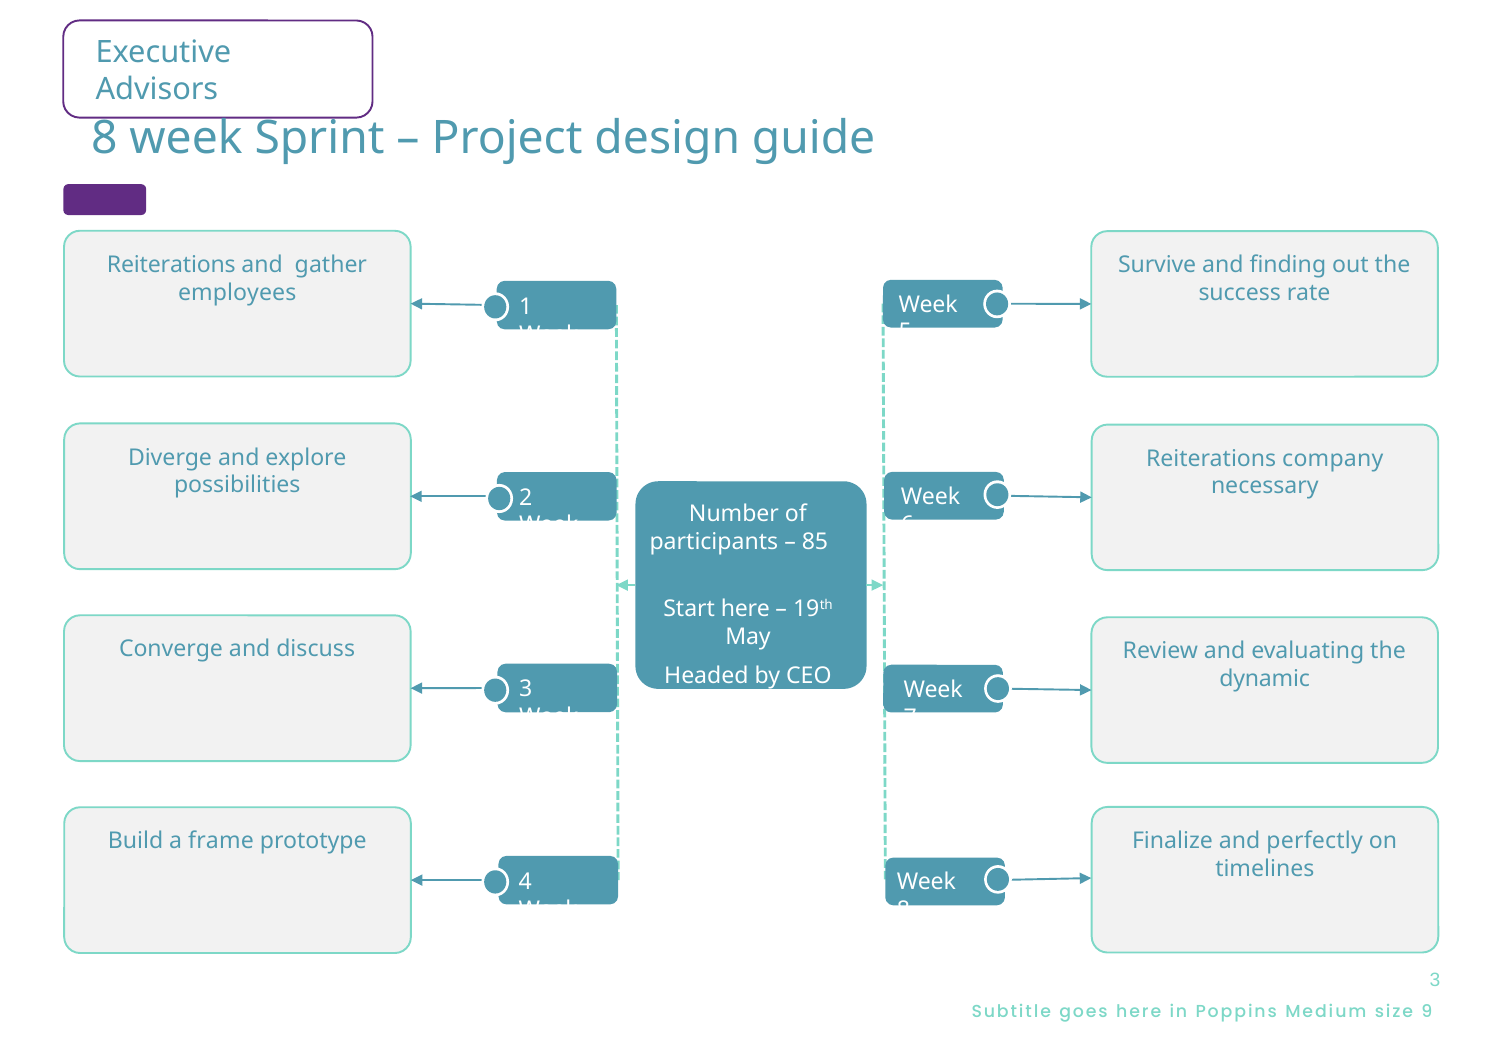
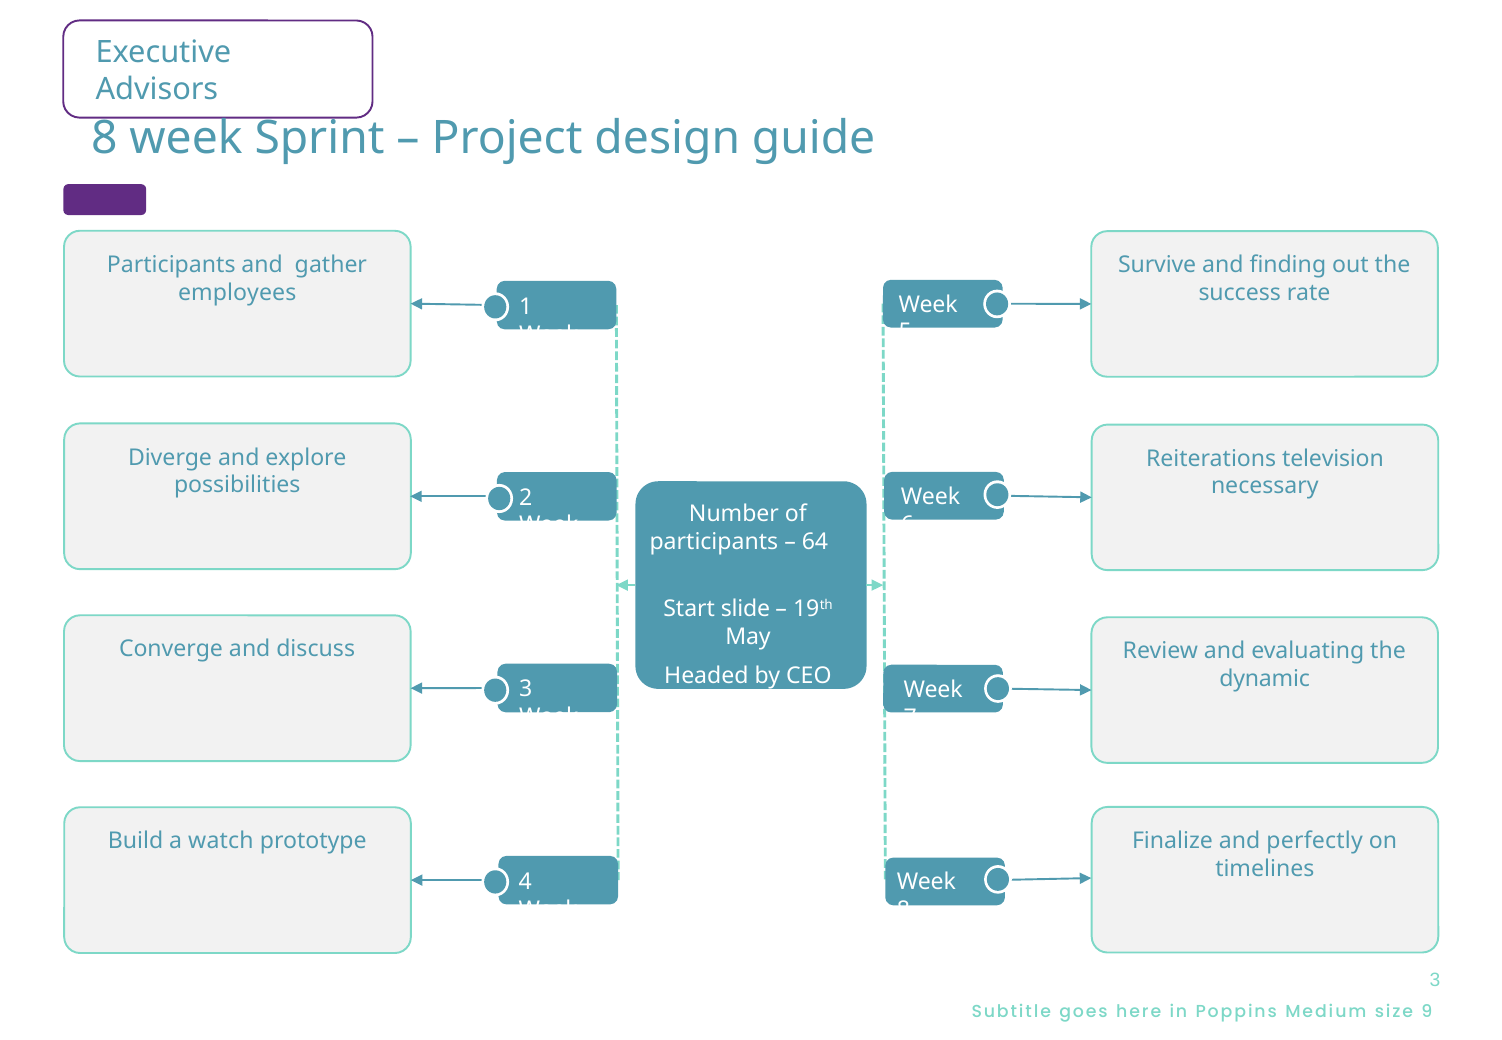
Reiterations at (171, 265): Reiterations -> Participants
company: company -> television
85: 85 -> 64
Start here: here -> slide
frame: frame -> watch
